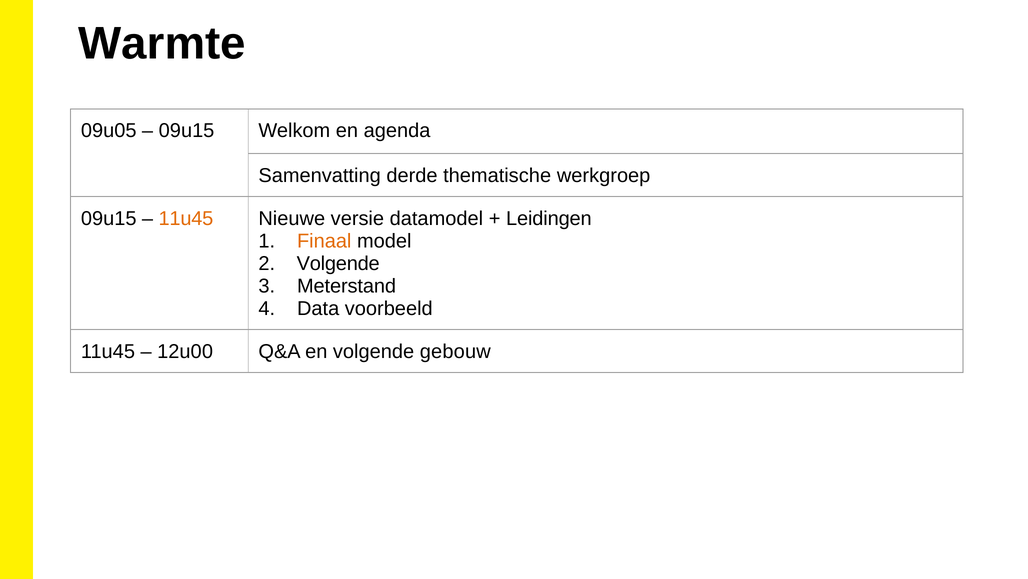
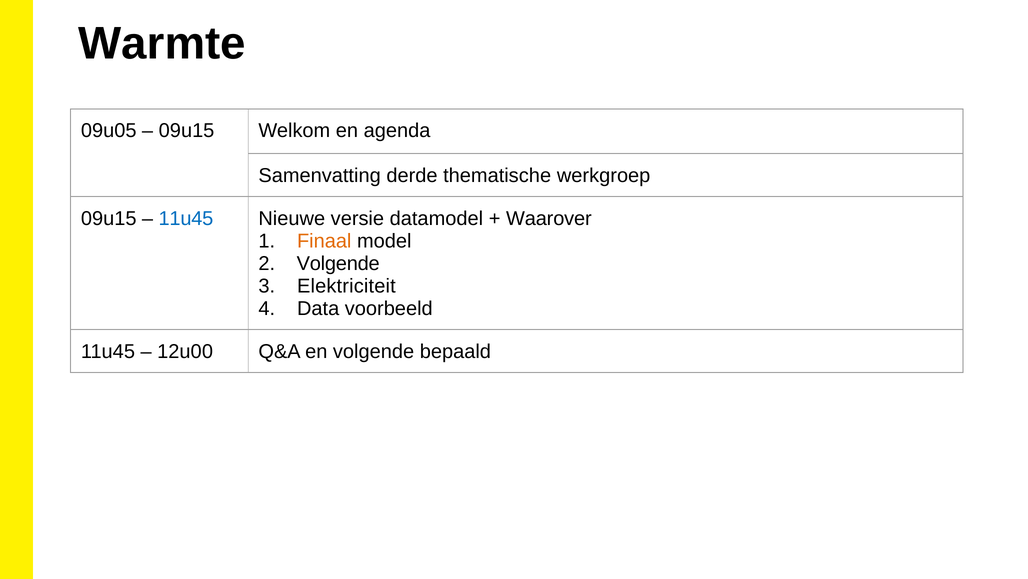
11u45 at (186, 218) colour: orange -> blue
Leidingen: Leidingen -> Waarover
Meterstand: Meterstand -> Elektriciteit
gebouw: gebouw -> bepaald
